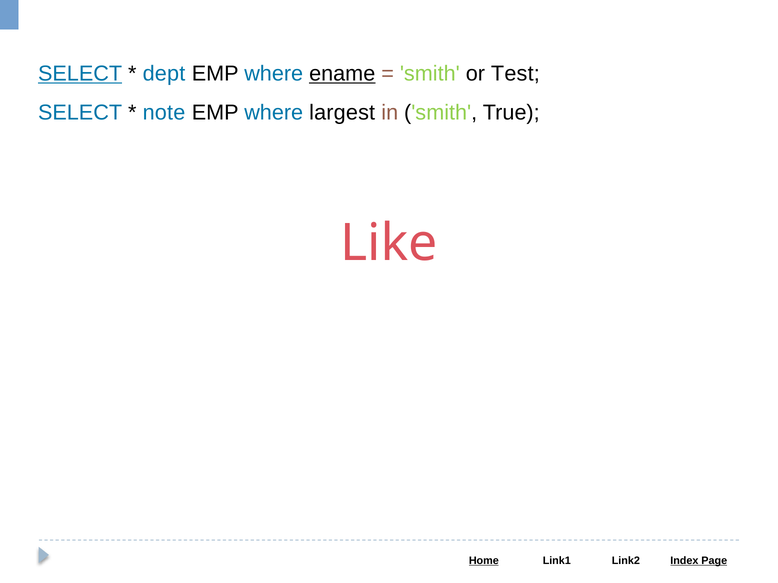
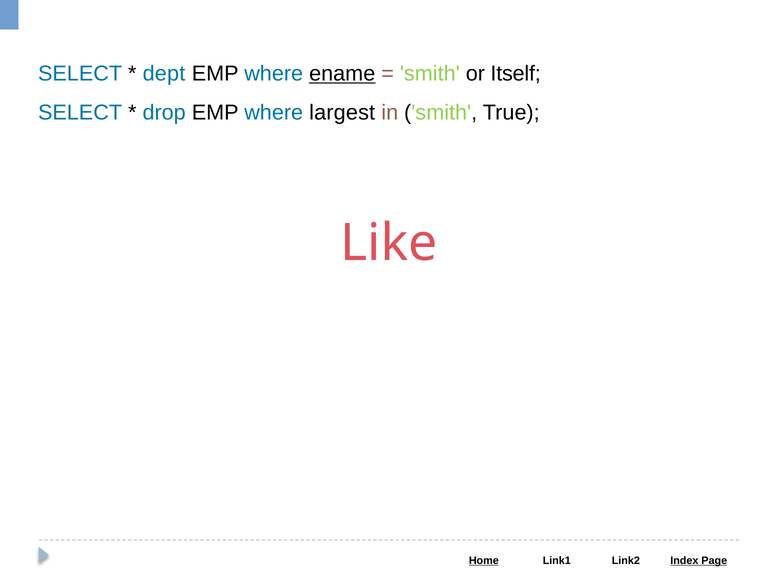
SELECT at (80, 74) underline: present -> none
Test: Test -> Itself
note: note -> drop
